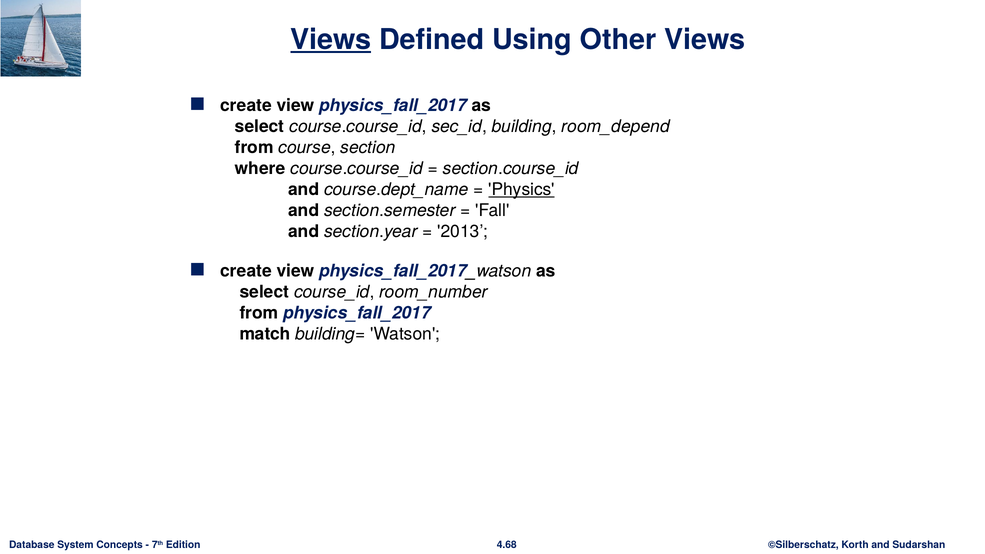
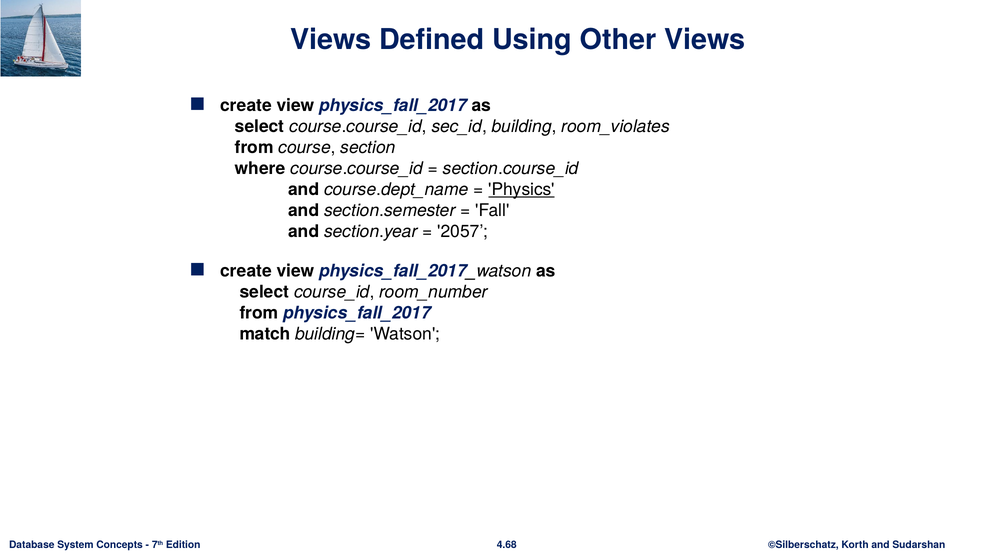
Views at (331, 40) underline: present -> none
room_depend: room_depend -> room_violates
2013: 2013 -> 2057
